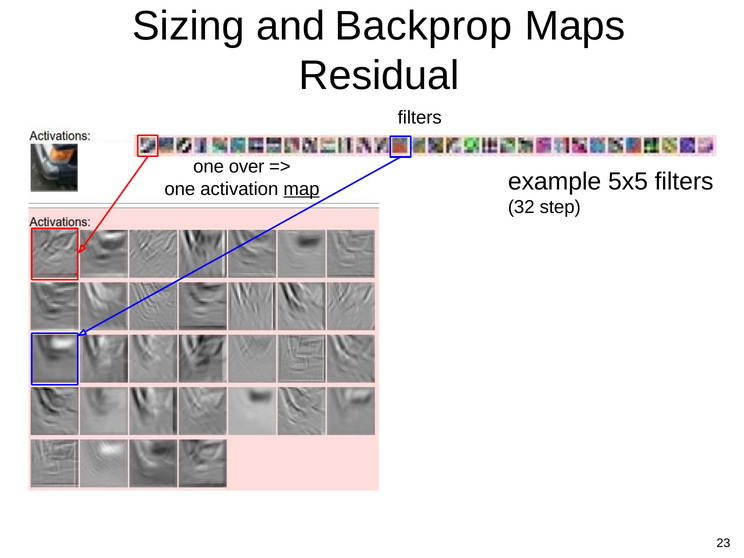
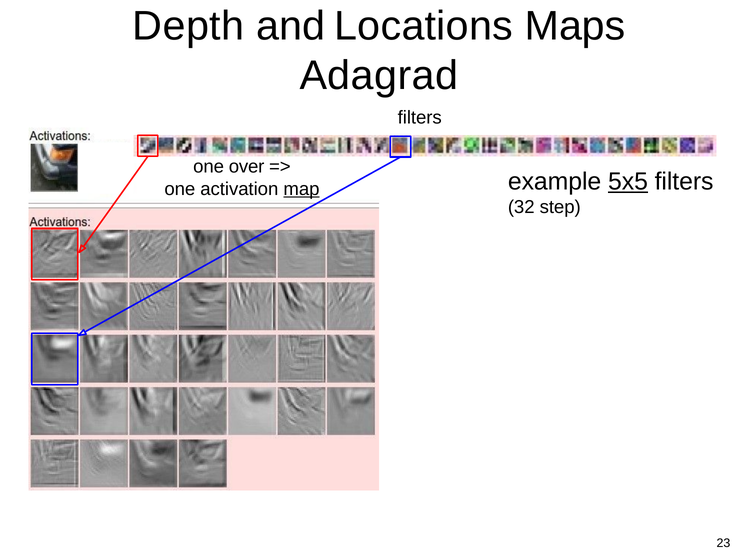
Sizing: Sizing -> Depth
Backprop: Backprop -> Locations
Residual: Residual -> Adagrad
5x5 underline: none -> present
